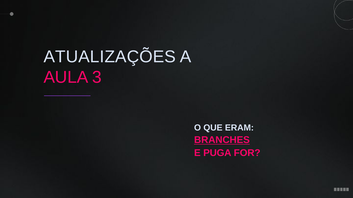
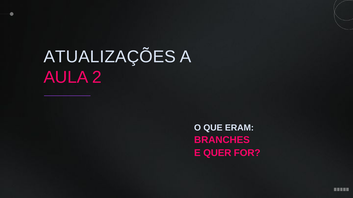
3: 3 -> 2
BRANCHES underline: present -> none
PUGA: PUGA -> QUER
